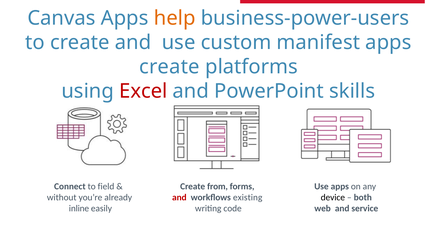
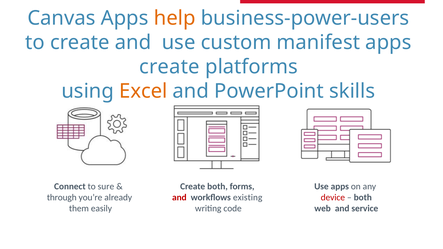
Excel colour: red -> orange
field: field -> sure
Create from: from -> both
without: without -> through
device colour: black -> red
inline: inline -> them
